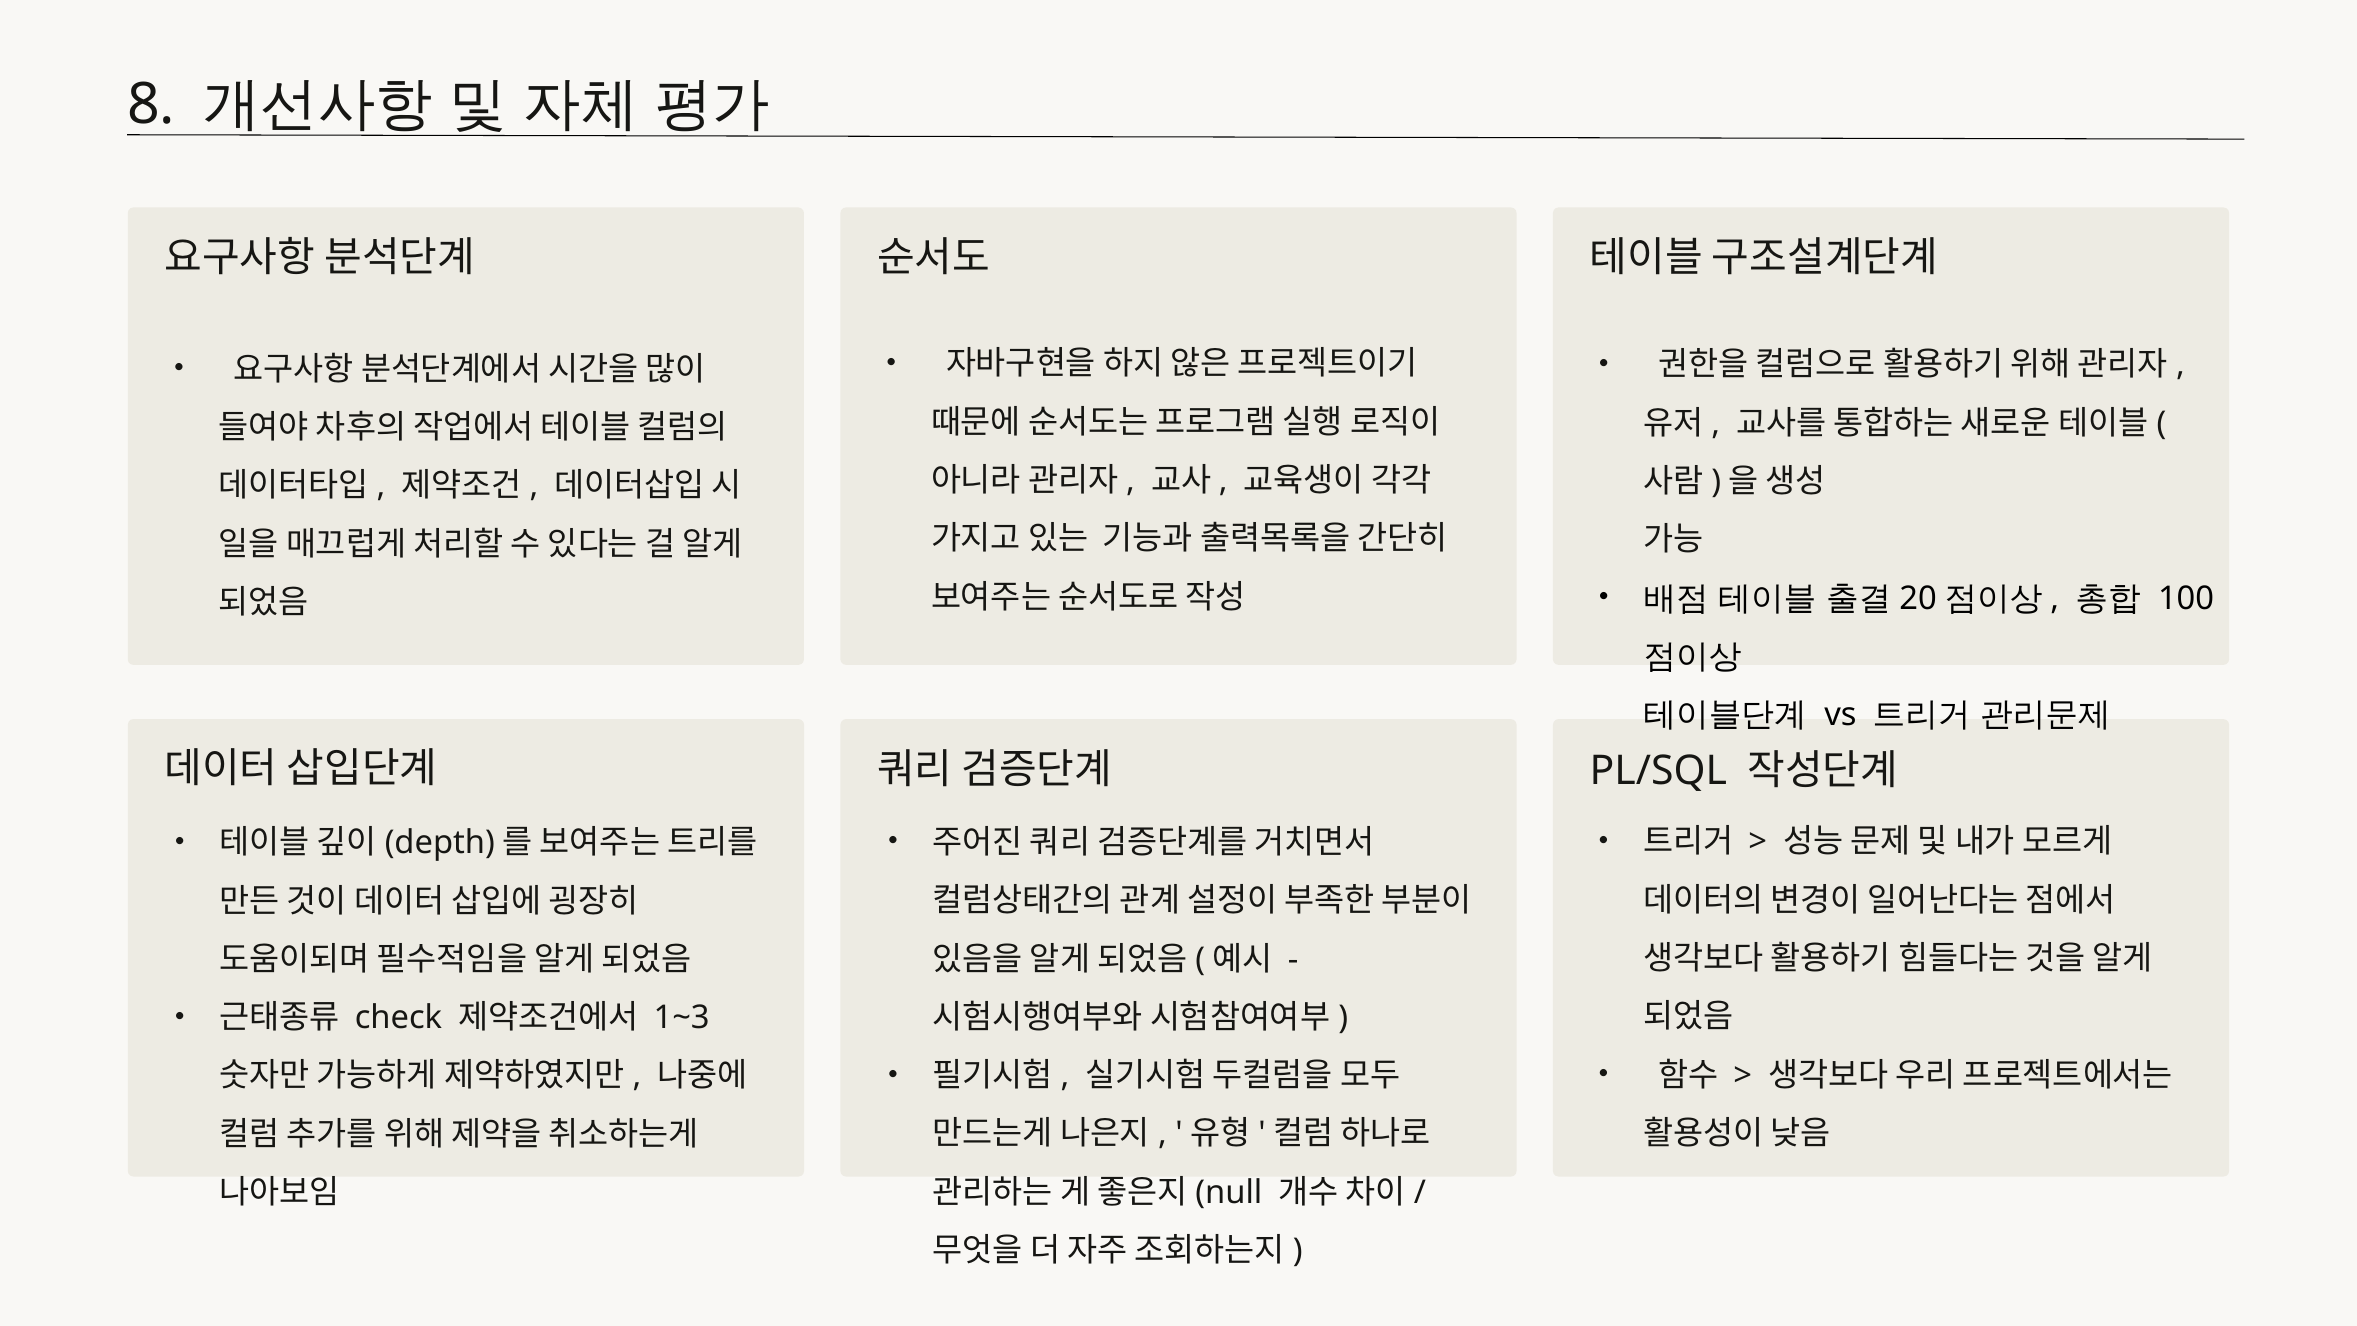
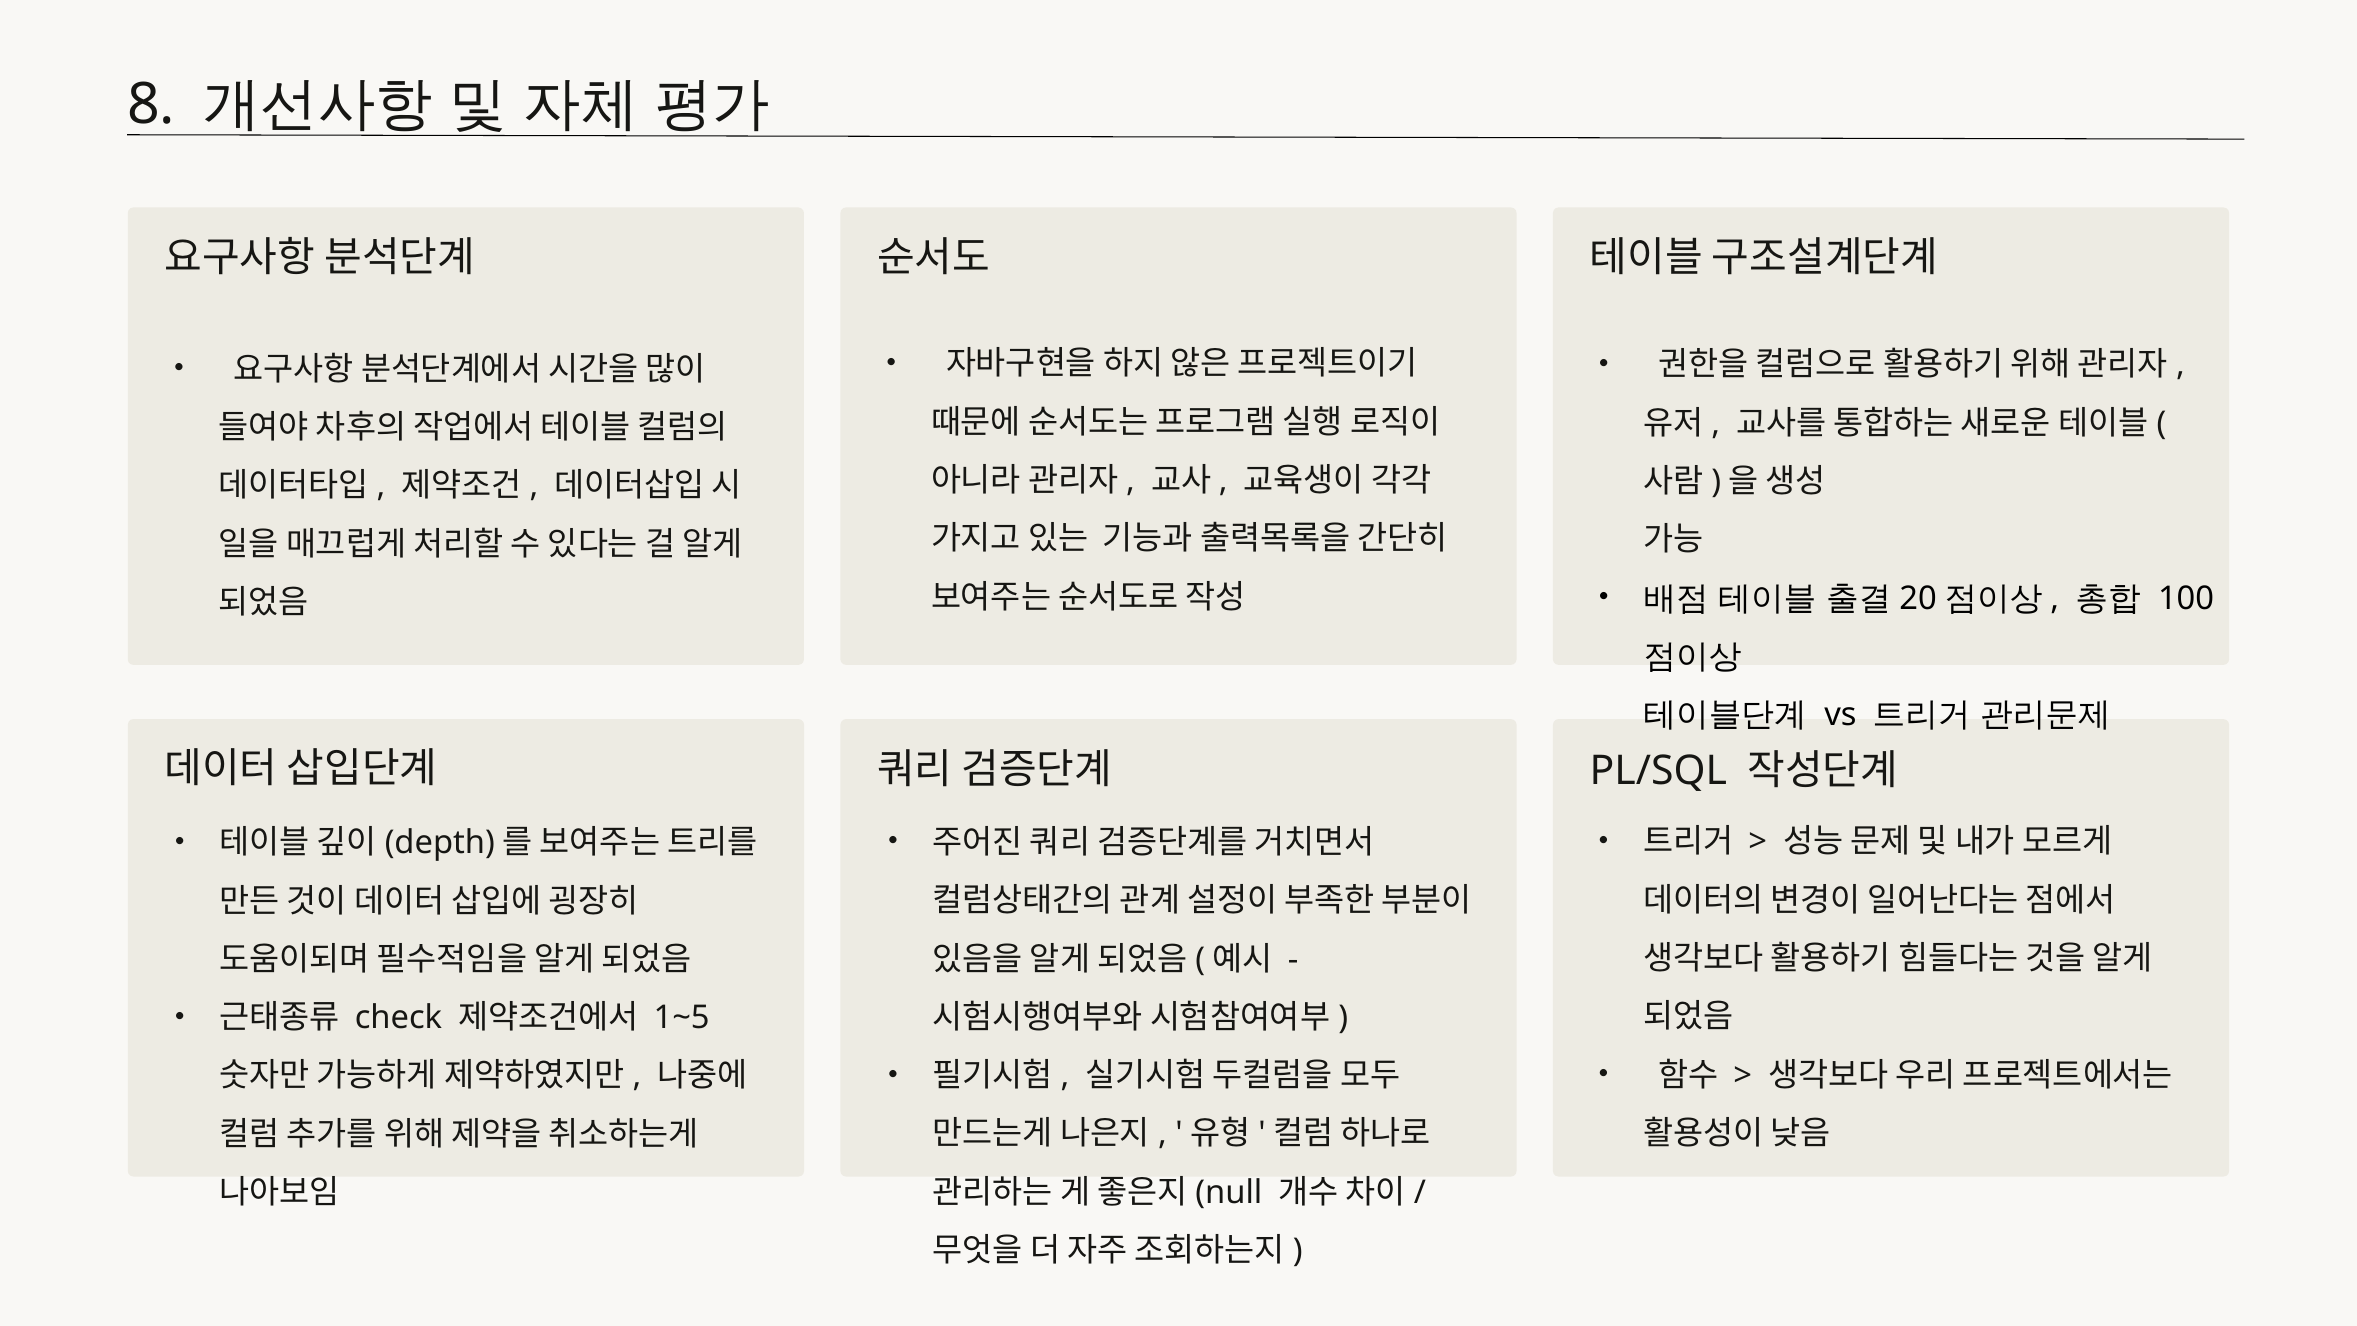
1~3: 1~3 -> 1~5
